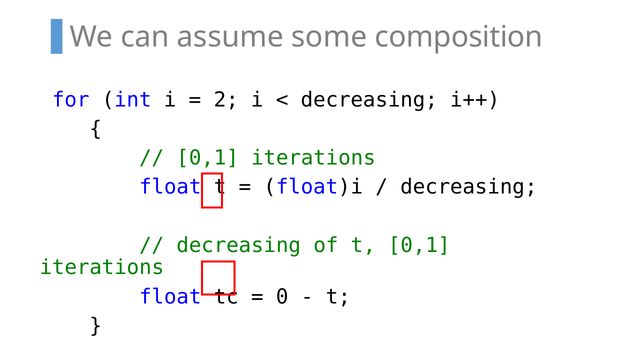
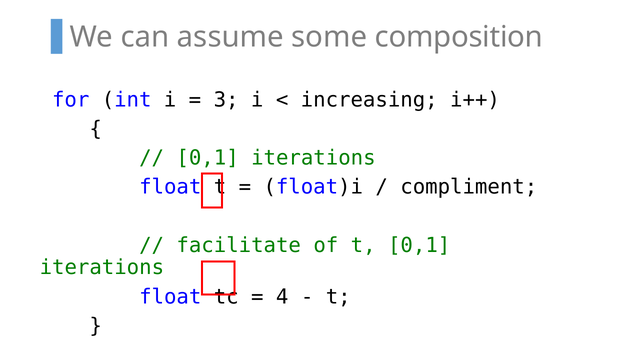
2: 2 -> 3
decreasing at (369, 100): decreasing -> increasing
decreasing at (469, 187): decreasing -> compliment
decreasing at (239, 245): decreasing -> facilitate
0: 0 -> 4
